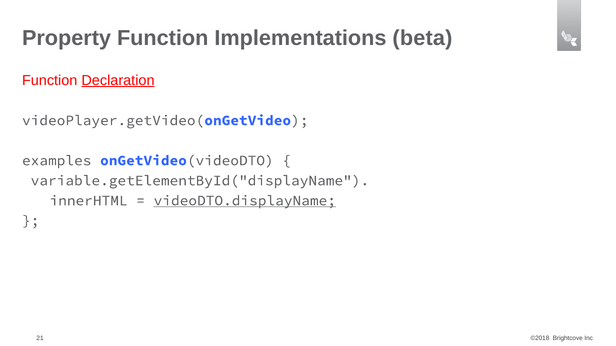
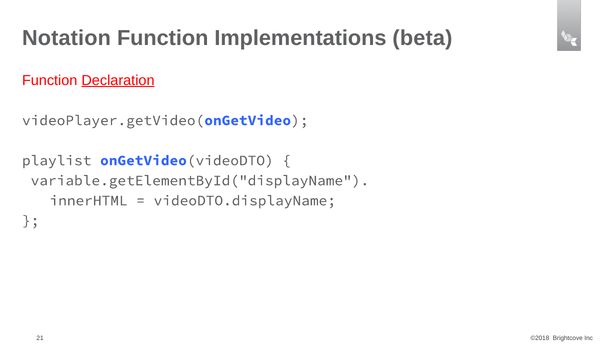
Property: Property -> Notation
examples: examples -> playlist
videoDTO.displayName underline: present -> none
